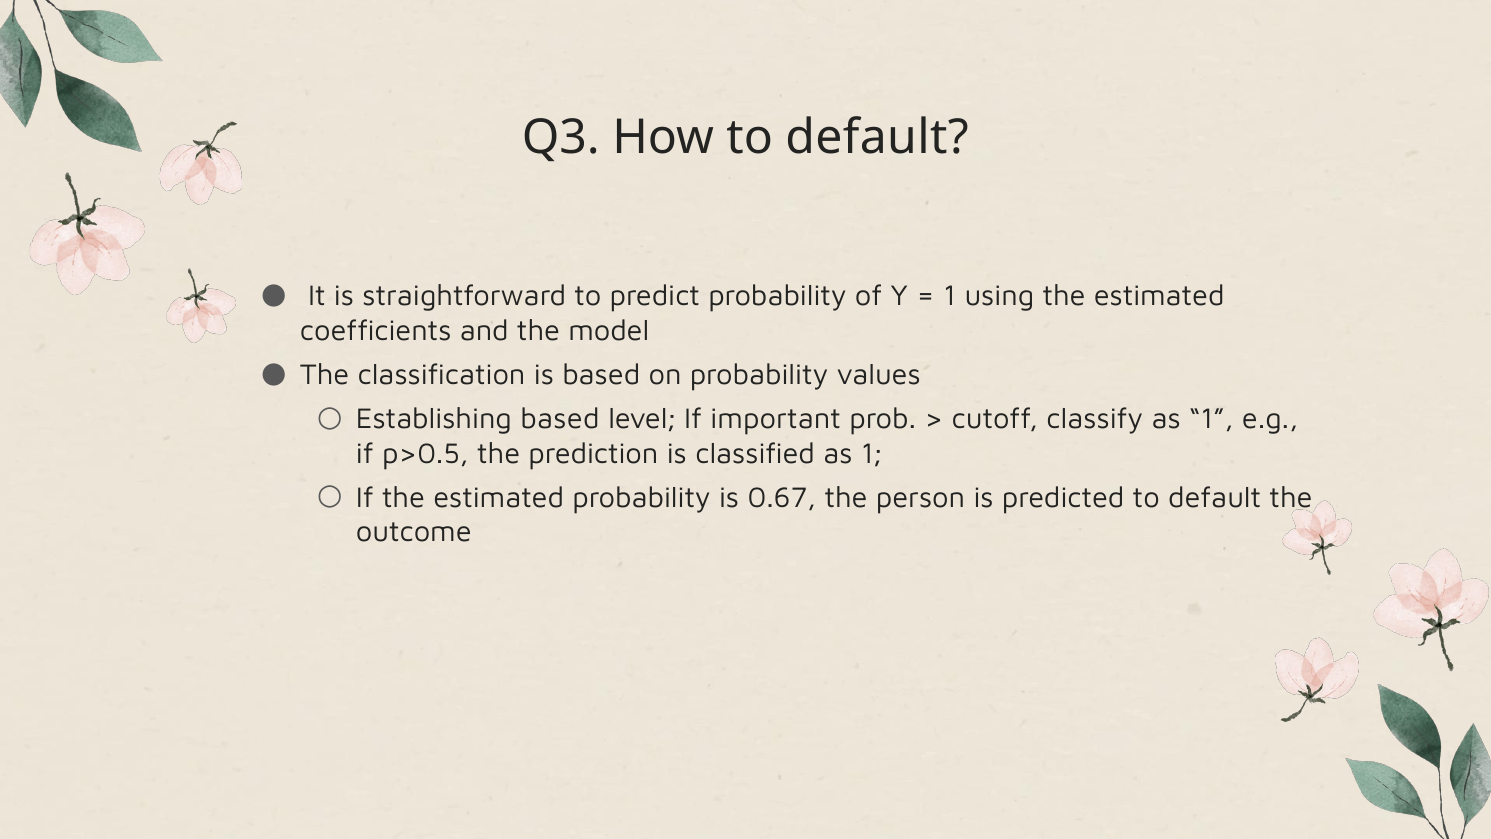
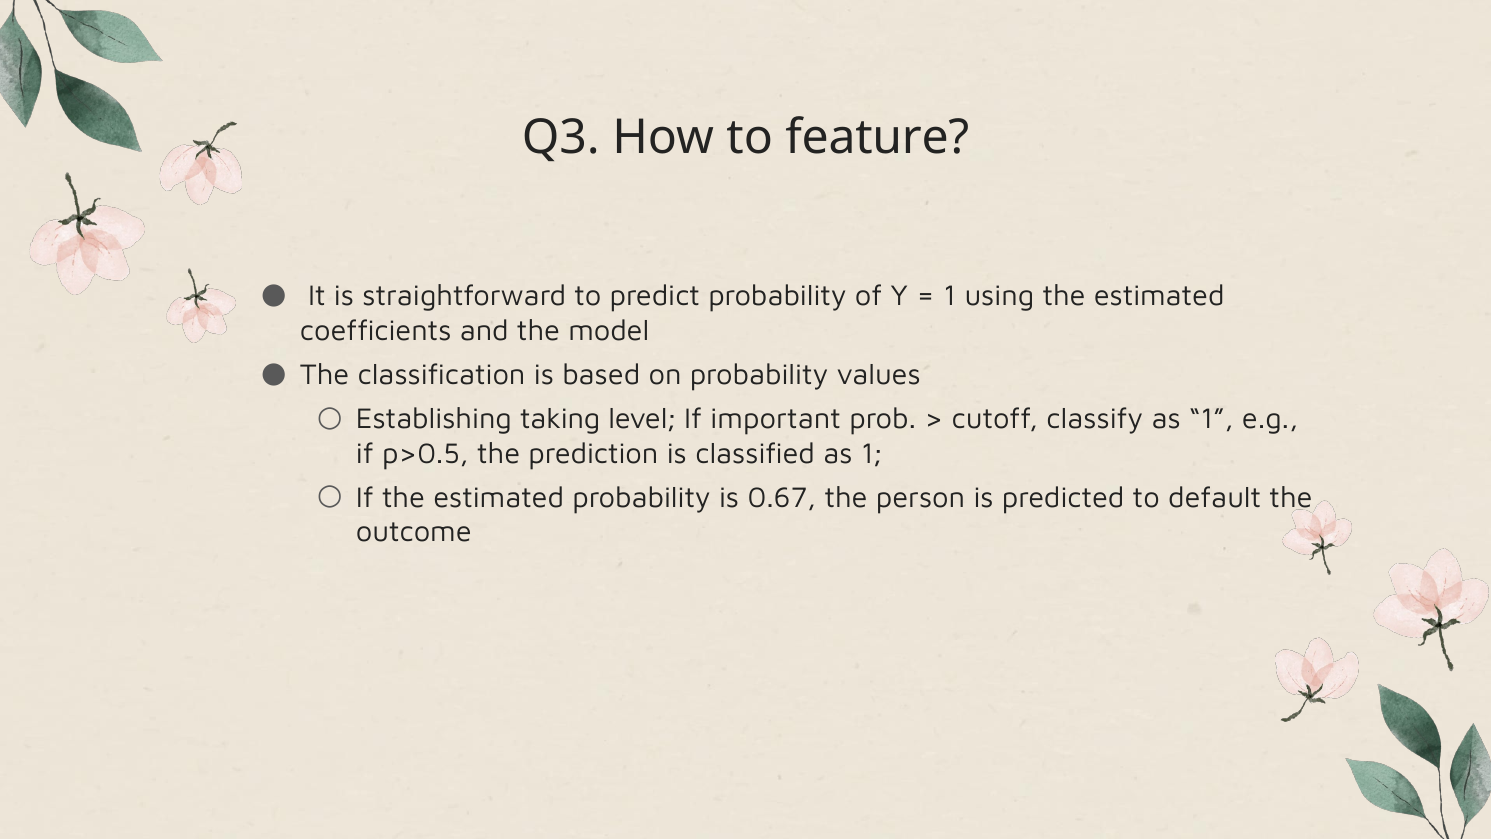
How to default: default -> feature
Establishing based: based -> taking
